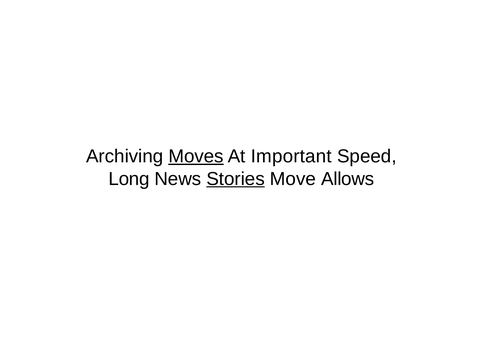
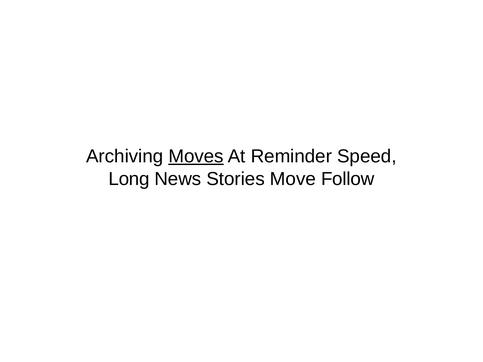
Important: Important -> Reminder
Stories underline: present -> none
Allows: Allows -> Follow
